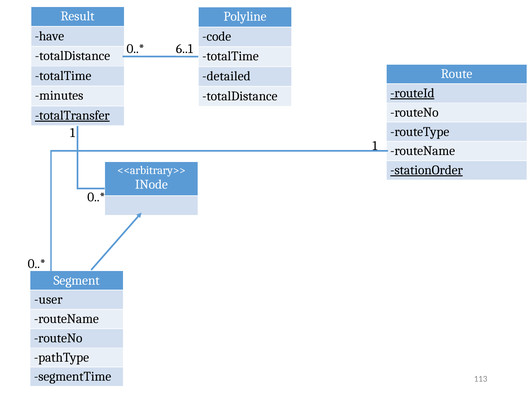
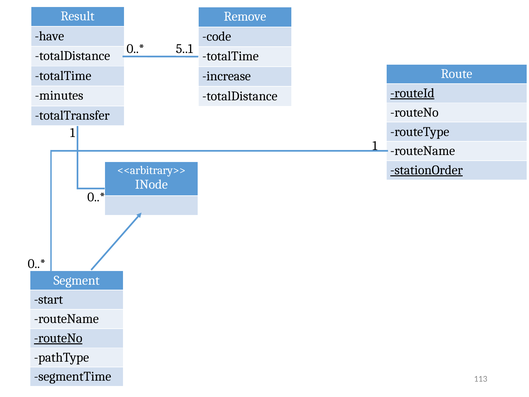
Polyline: Polyline -> Remove
6..1: 6..1 -> 5..1
detailed: detailed -> increase
totalTransfer underline: present -> none
user: user -> start
routeNo at (58, 338) underline: none -> present
